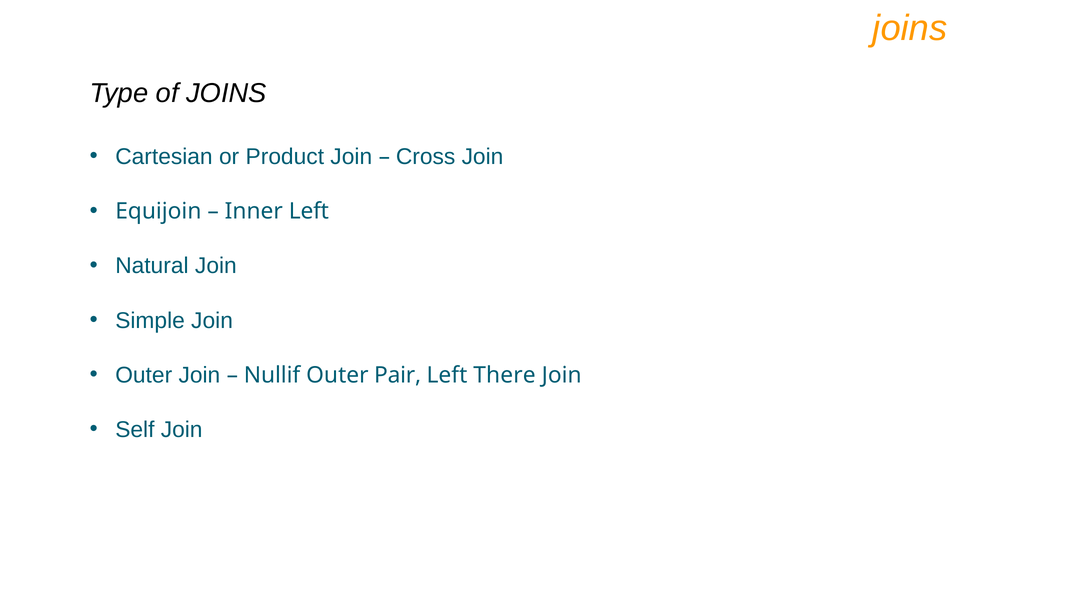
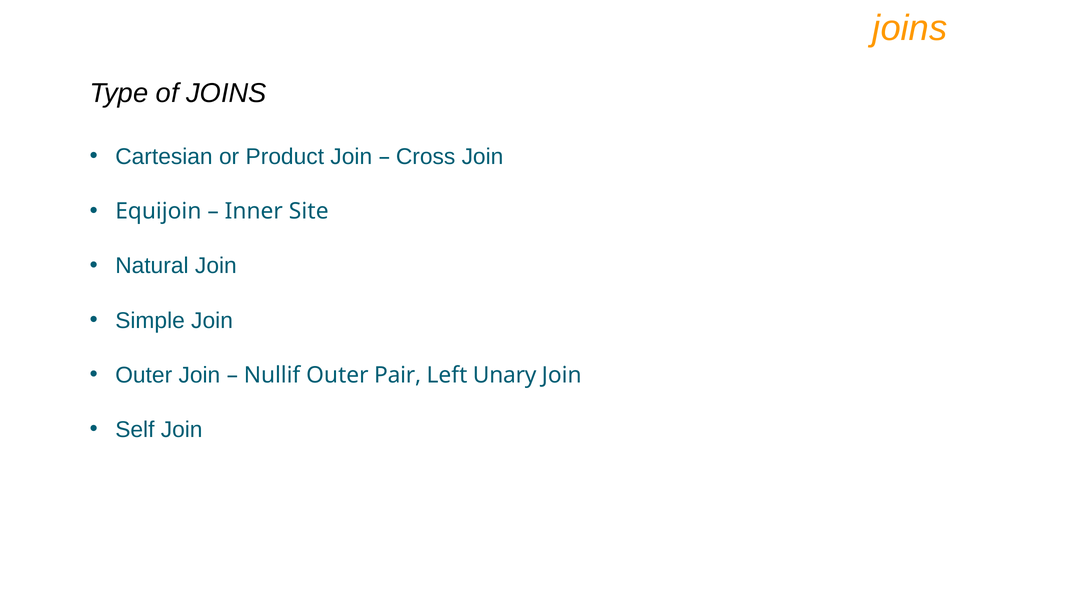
Inner Left: Left -> Site
There: There -> Unary
